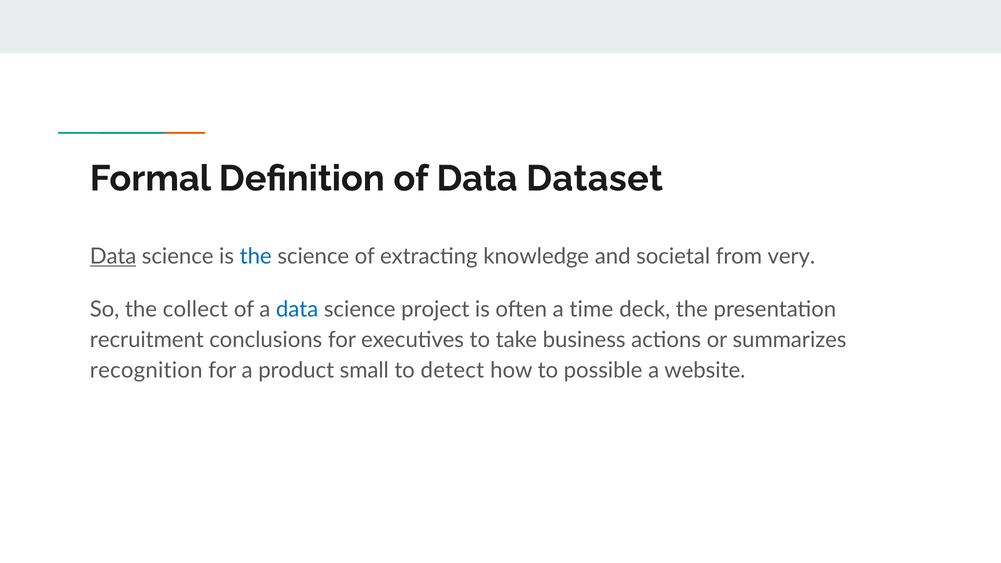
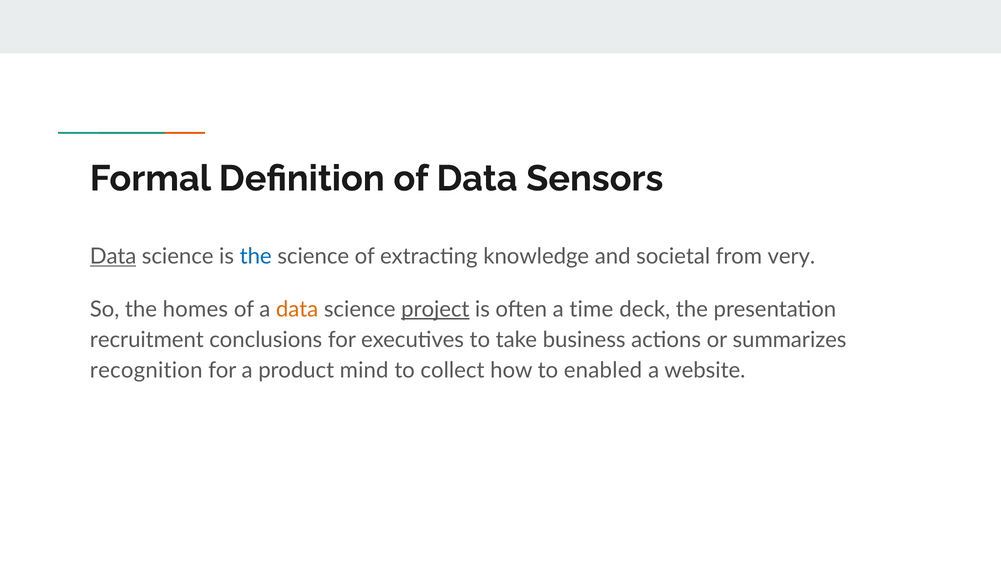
Dataset: Dataset -> Sensors
collect: collect -> homes
data at (297, 309) colour: blue -> orange
project underline: none -> present
small: small -> mind
detect: detect -> collect
possible: possible -> enabled
